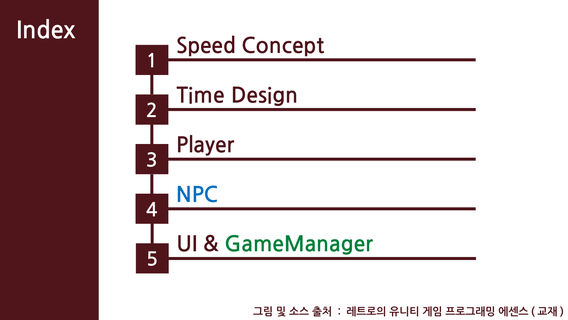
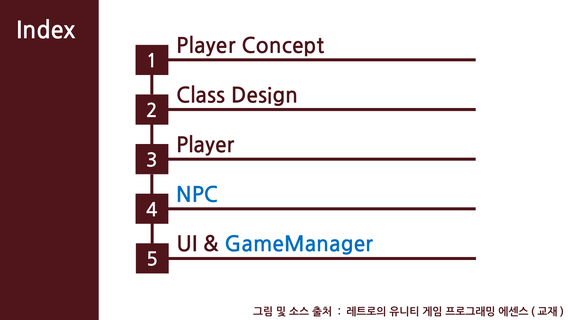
Speed at (206, 46): Speed -> Player
Time: Time -> Class
GameManager colour: green -> blue
